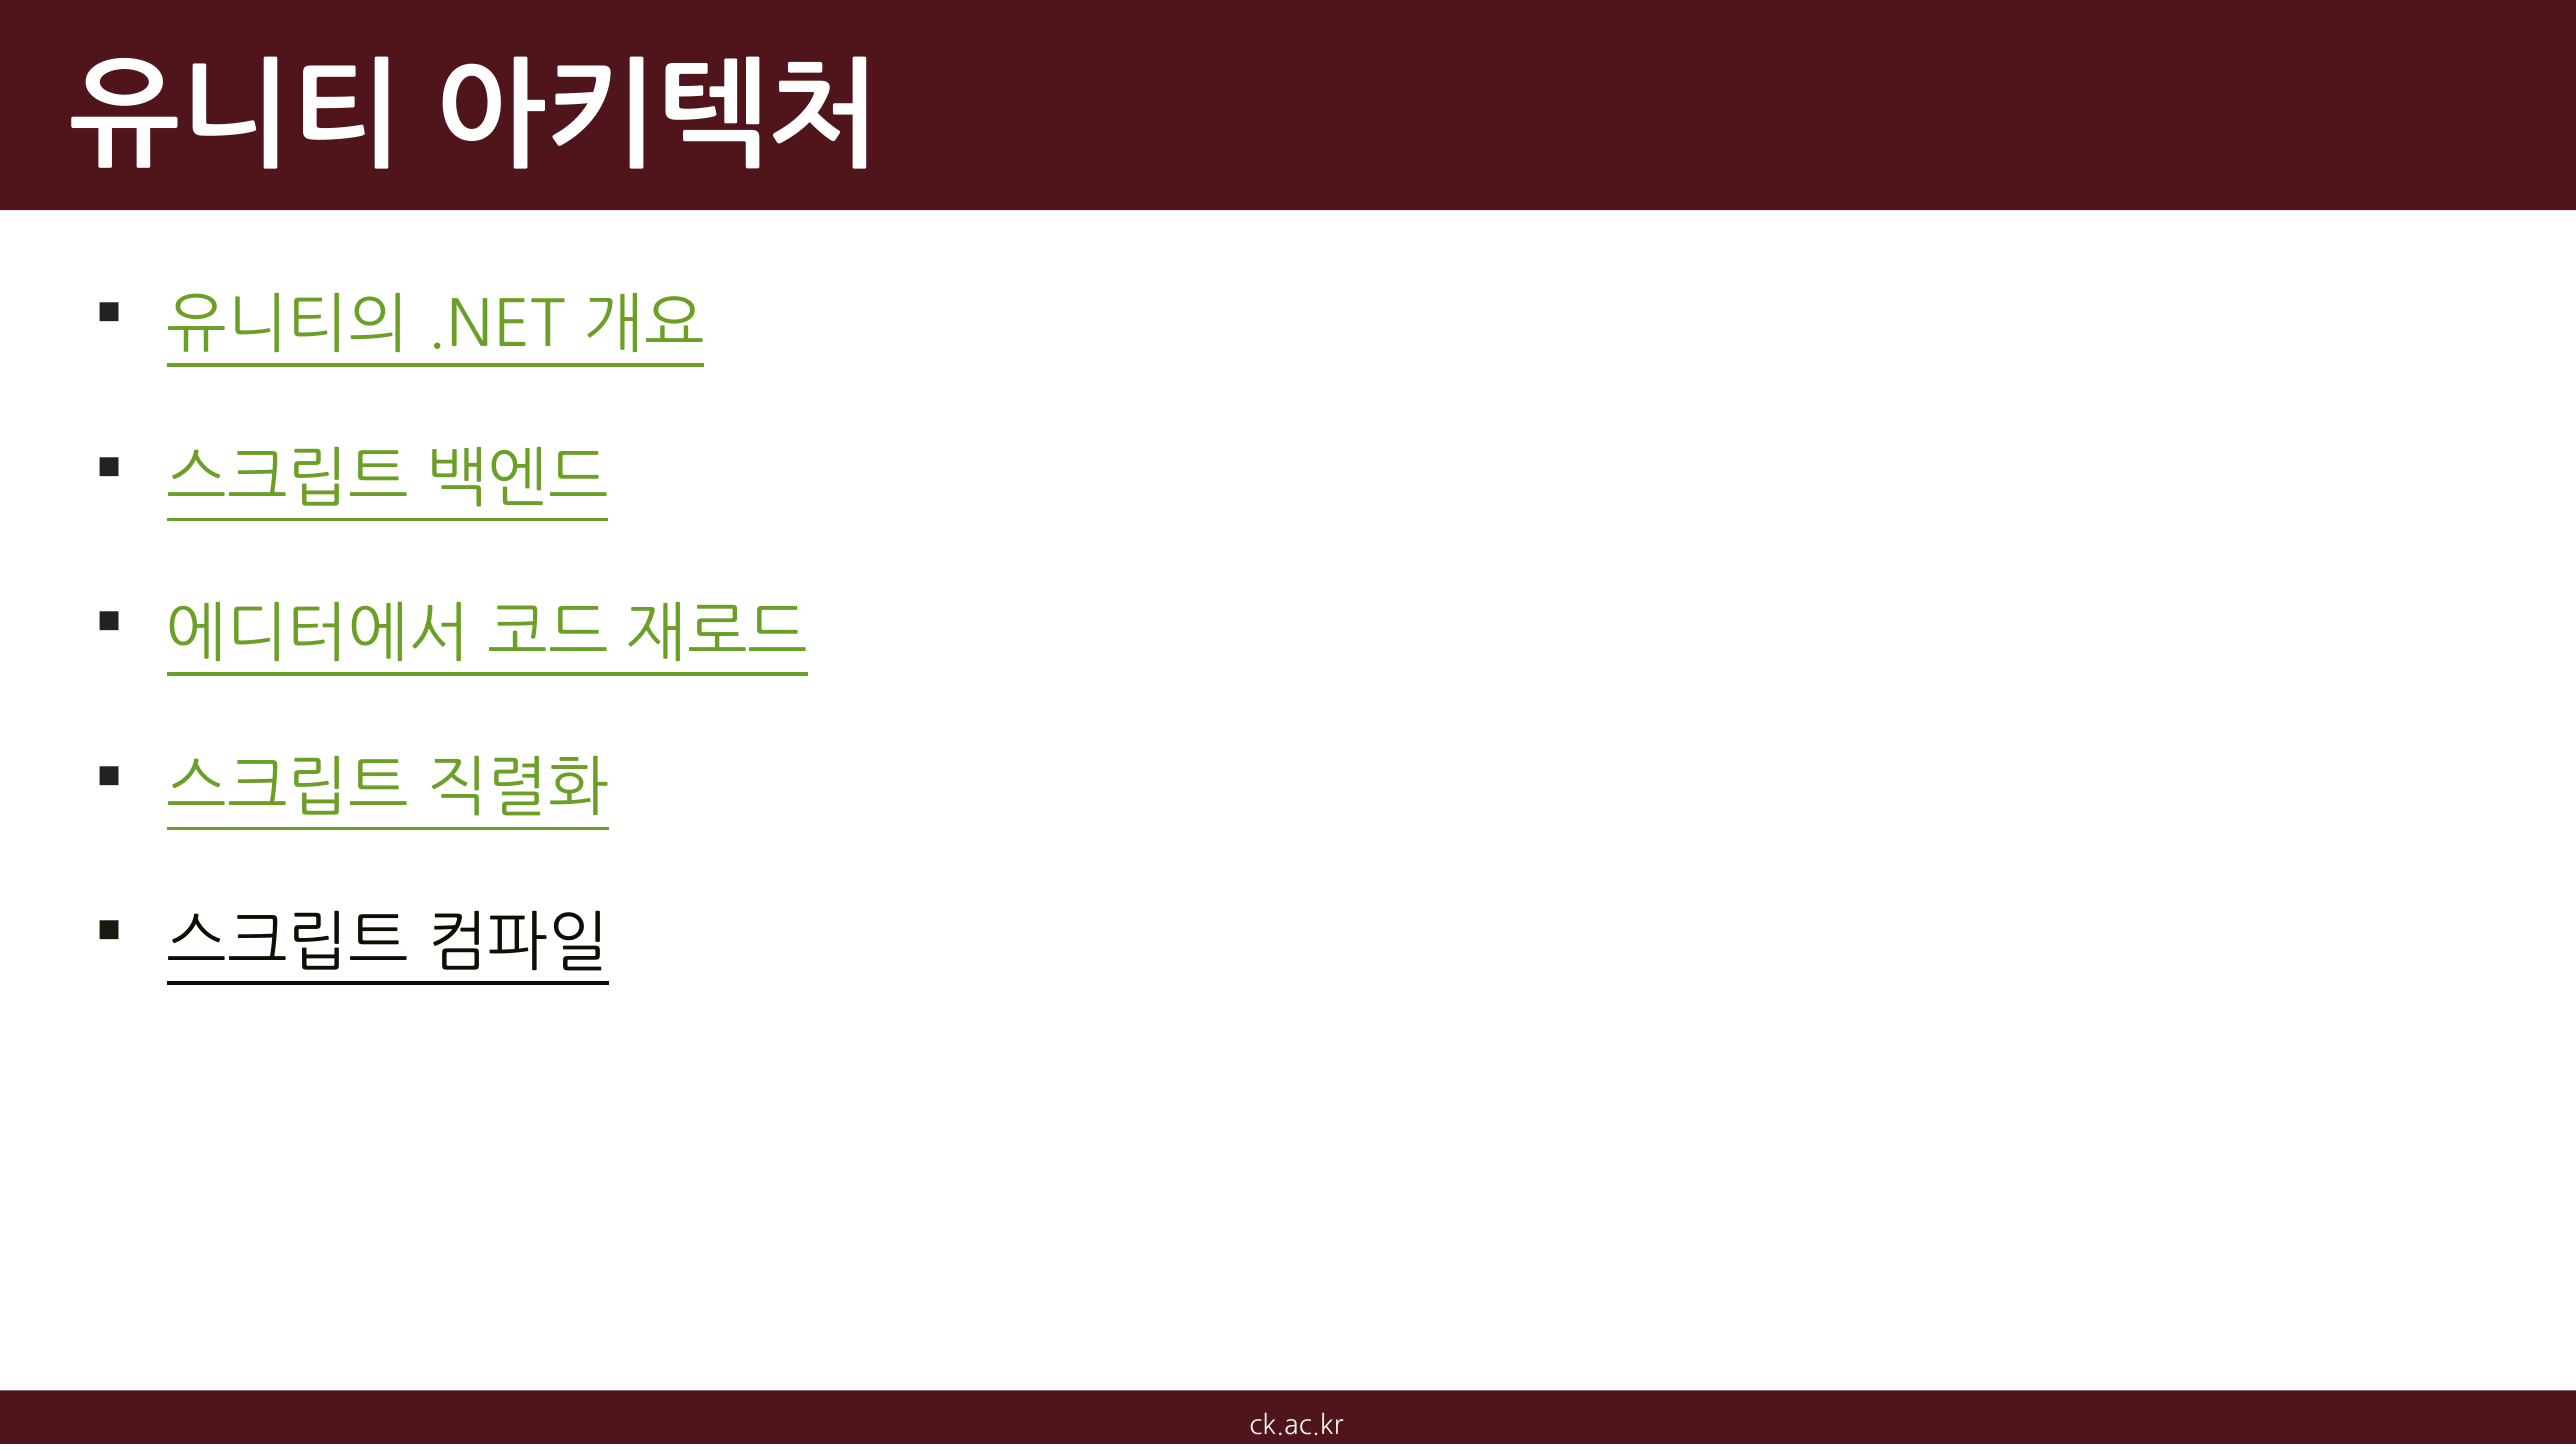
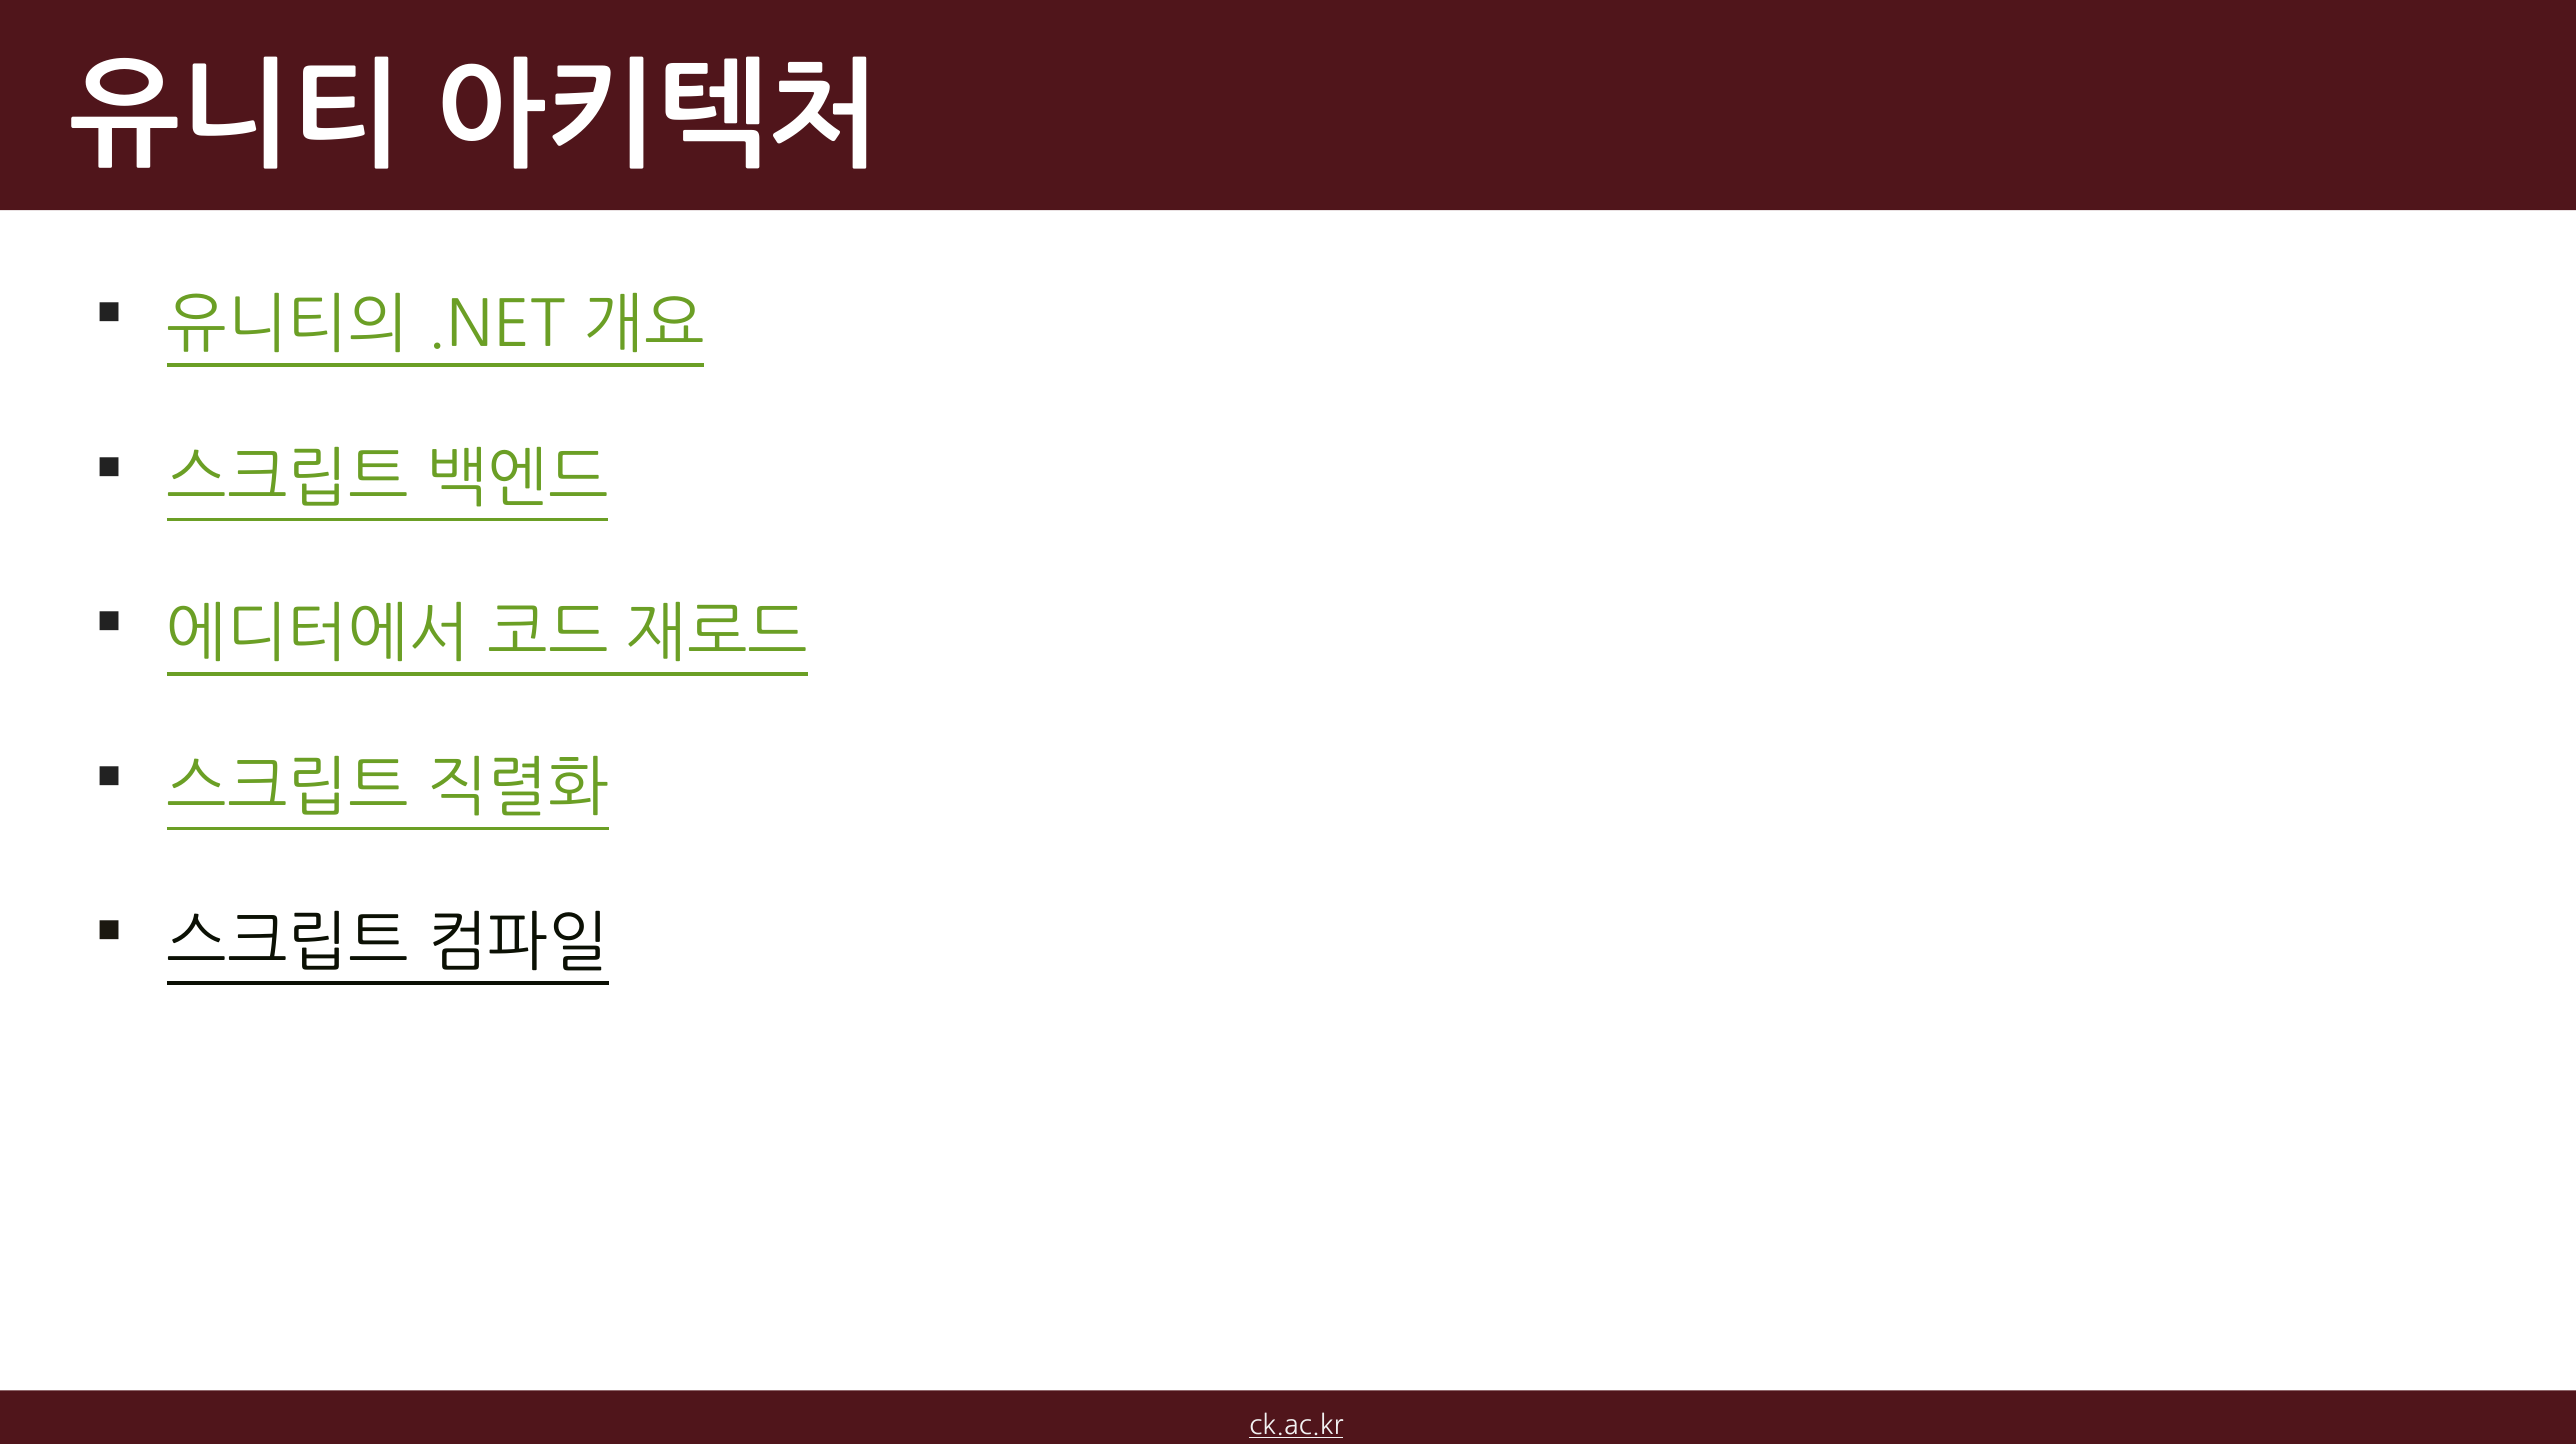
ck.ac.kr underline: none -> present
